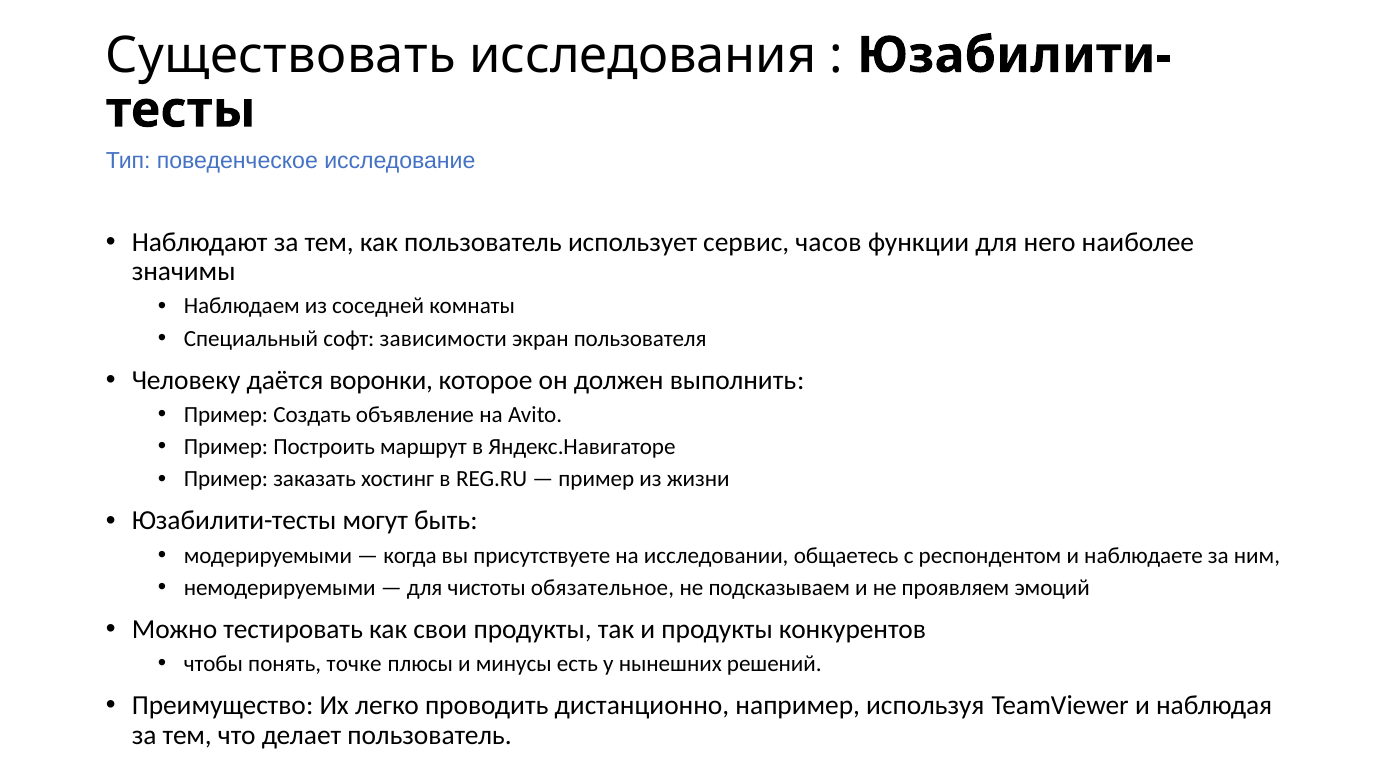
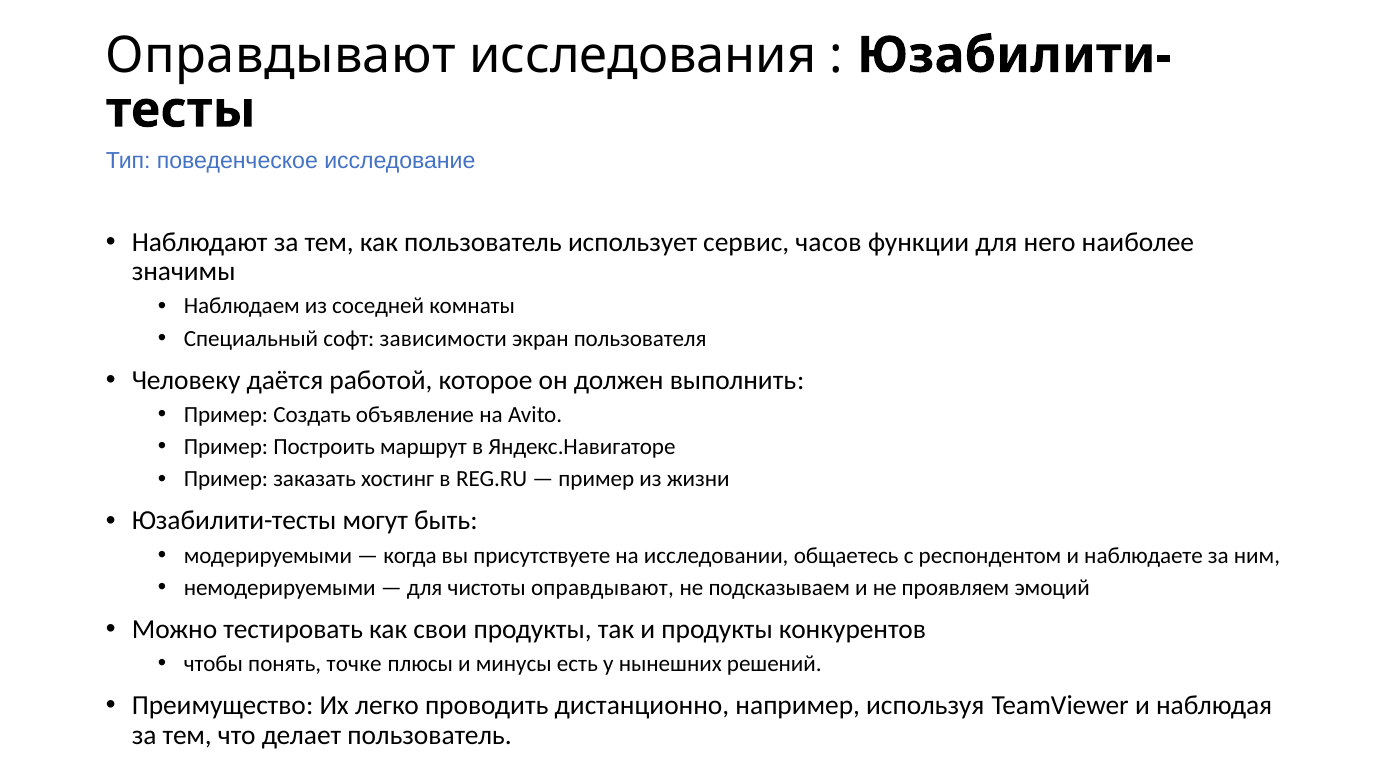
Существовать at (281, 55): Существовать -> Оправдывают
воронки: воронки -> работой
чистоты обязательное: обязательное -> оправдывают
